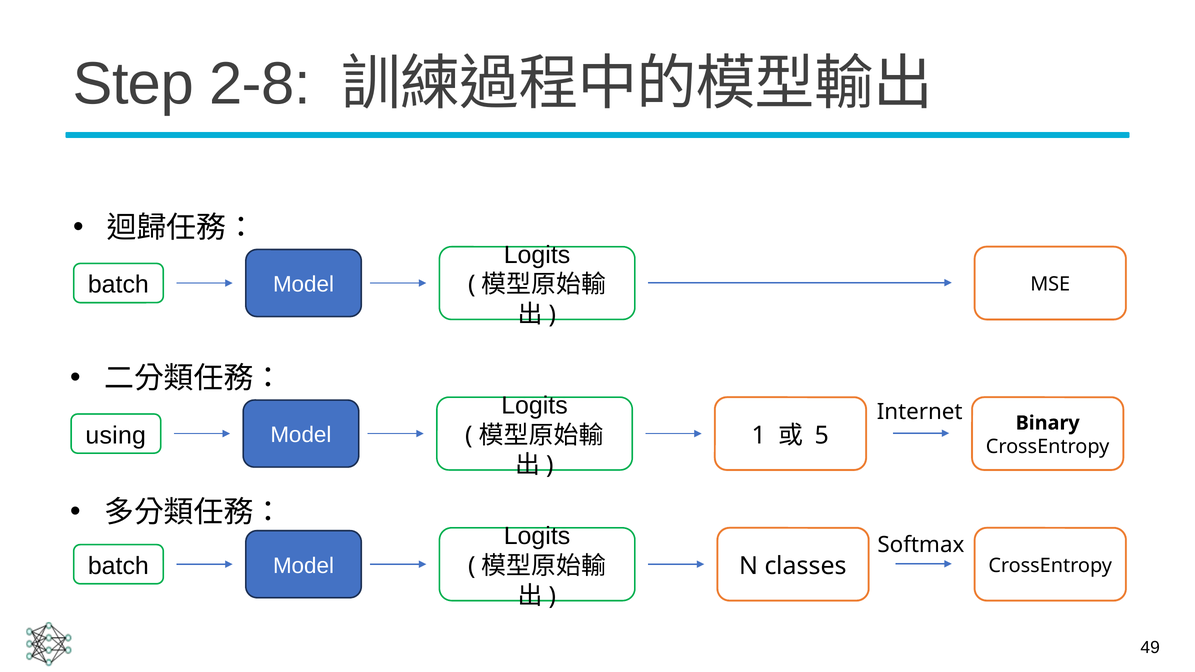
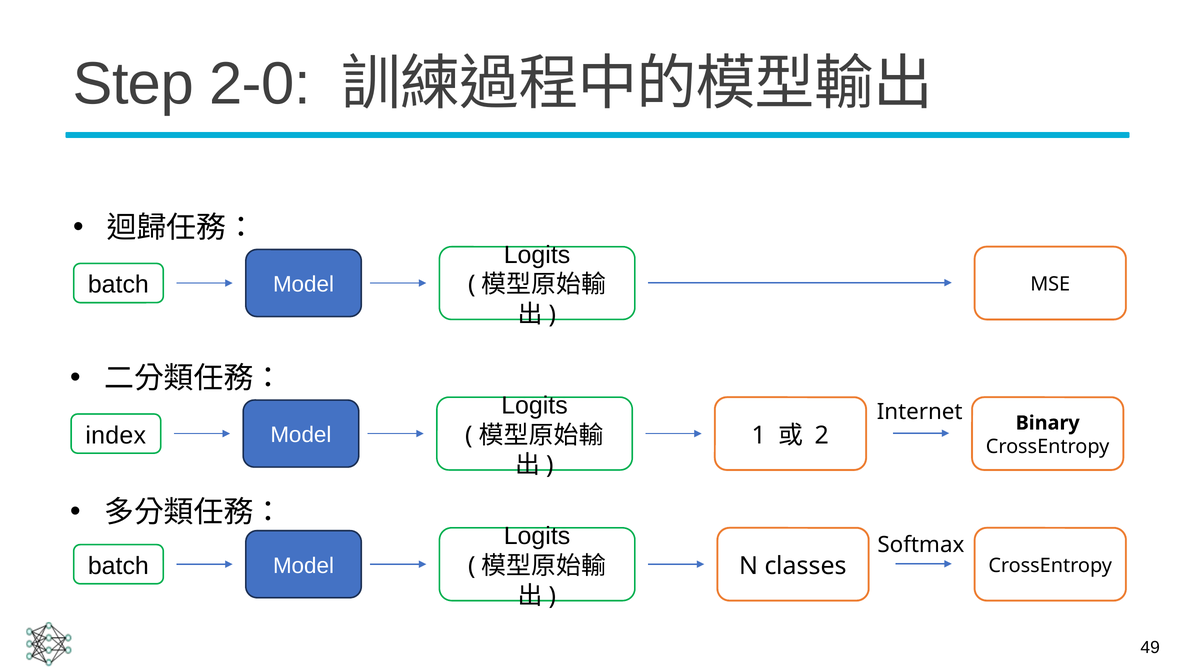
2-8: 2-8 -> 2-0
using: using -> index
5: 5 -> 2
